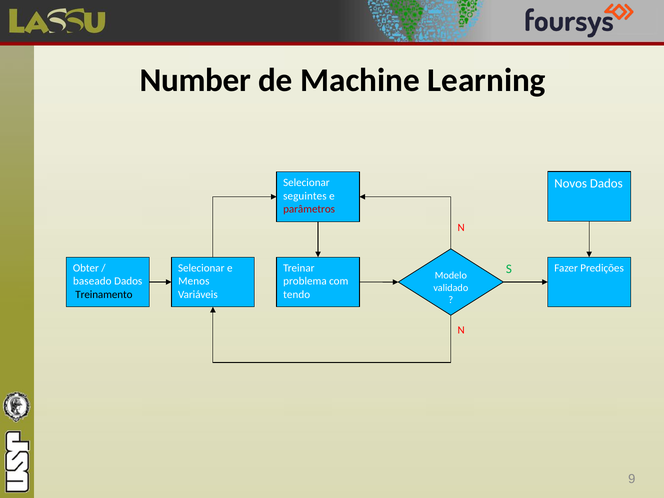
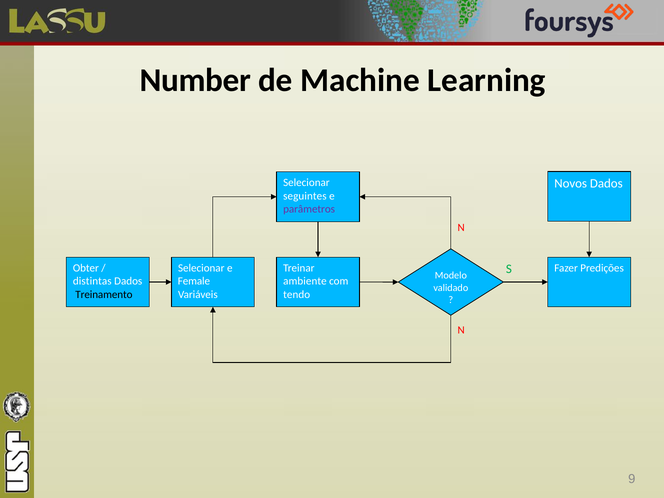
parâmetros colour: red -> purple
baseado: baseado -> distintas
Menos: Menos -> Female
problema: problema -> ambiente
